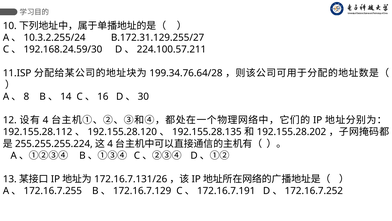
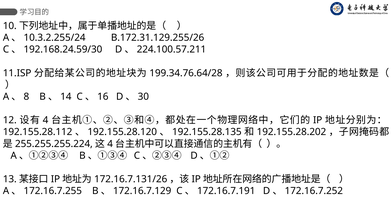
B.172.31.129.255/27: B.172.31.129.255/27 -> B.172.31.129.255/26
